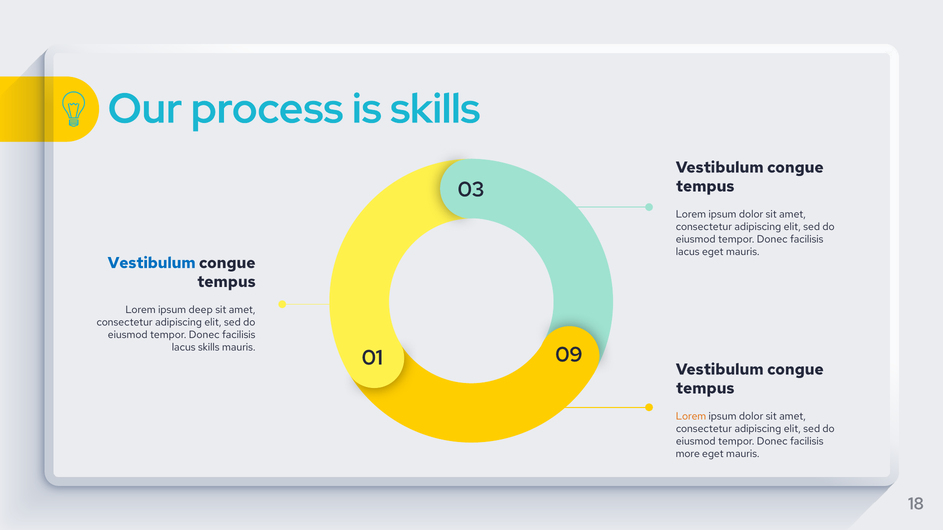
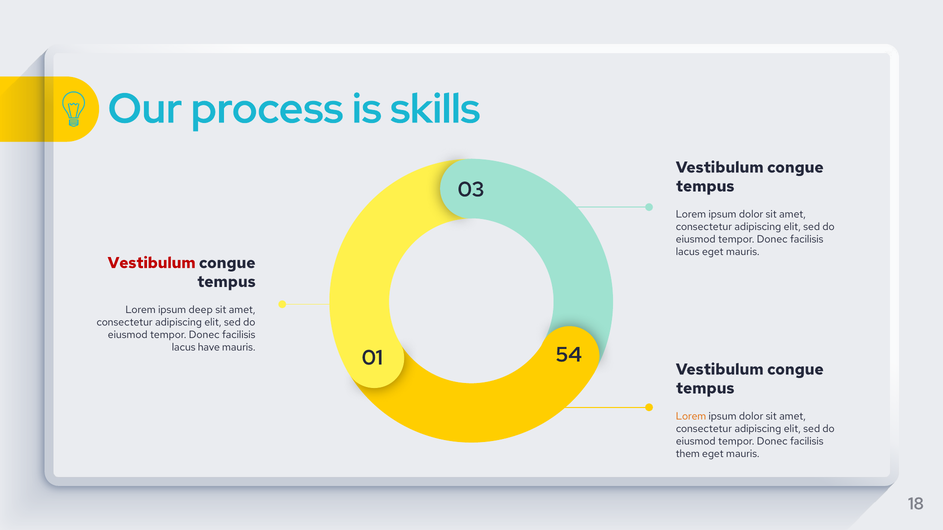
Vestibulum at (152, 263) colour: blue -> red
lacus skills: skills -> have
09: 09 -> 54
more: more -> them
